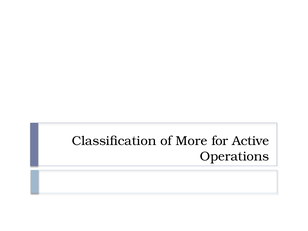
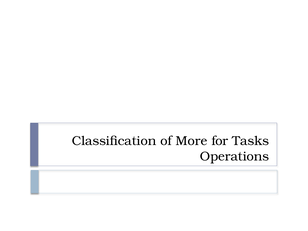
Active: Active -> Tasks
